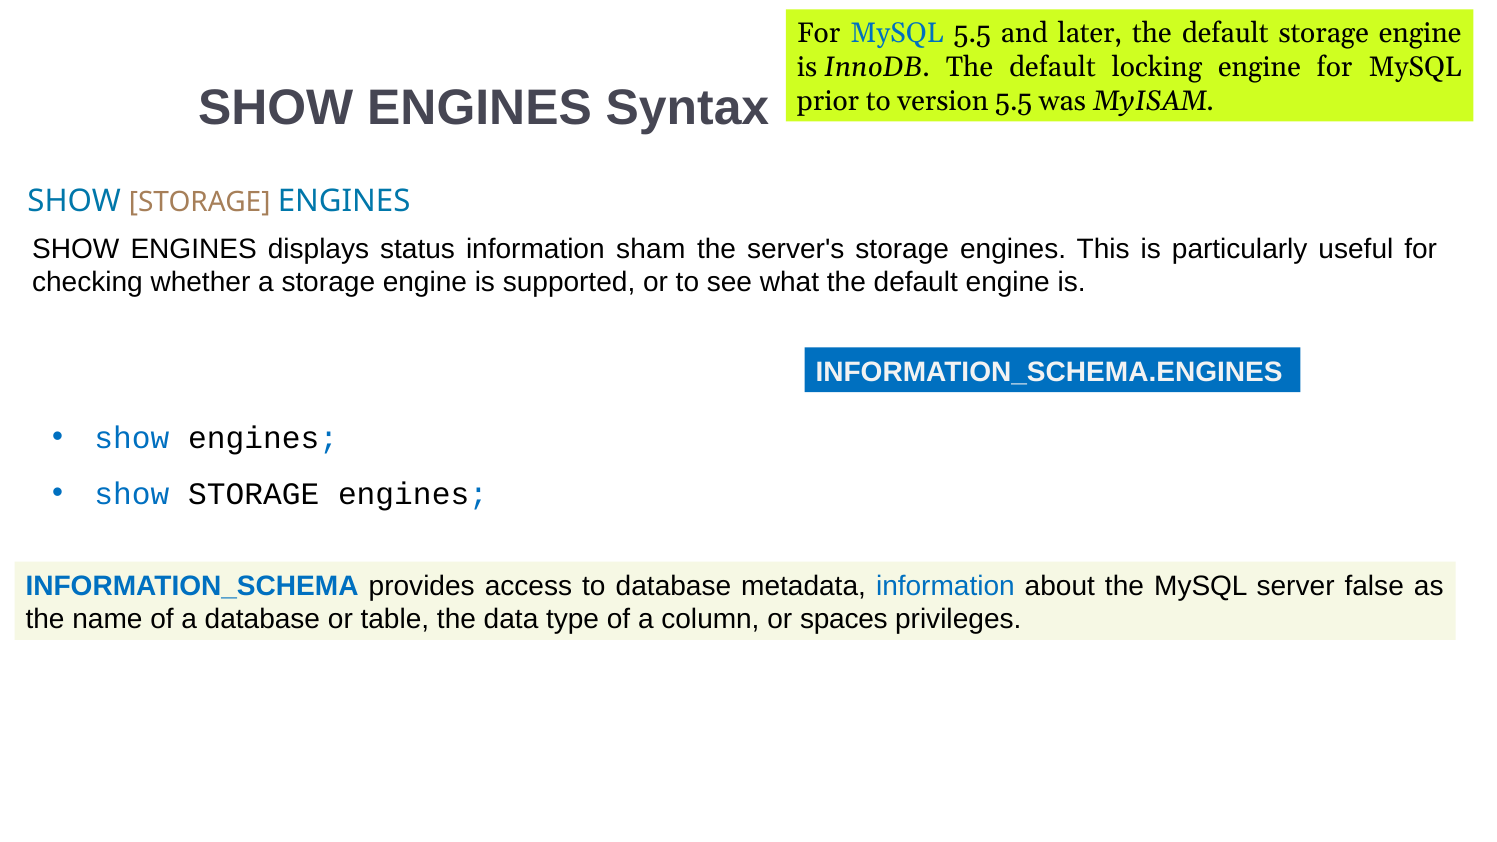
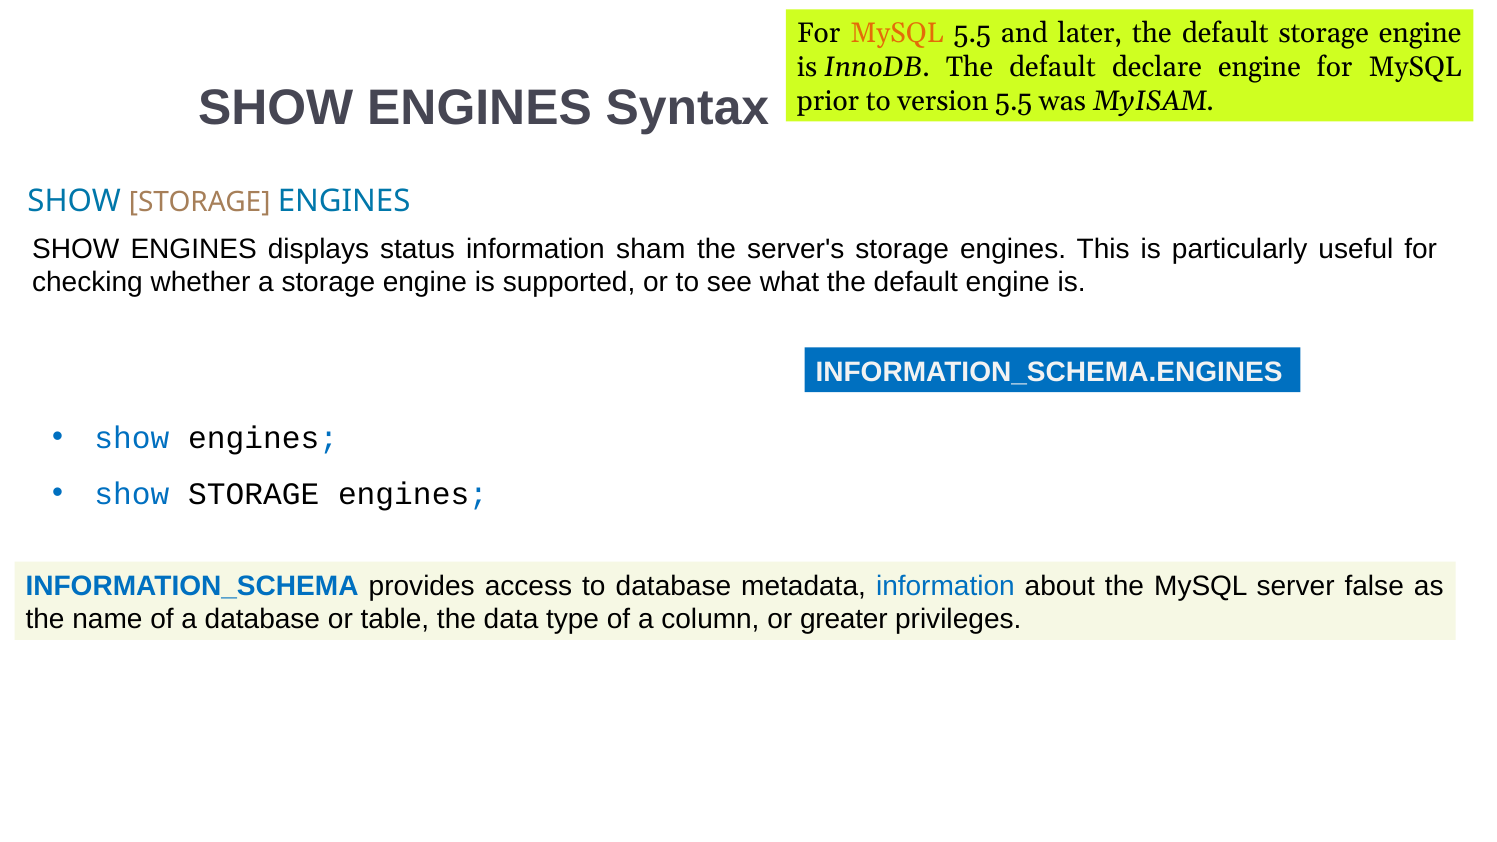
MySQL at (897, 34) colour: blue -> orange
locking: locking -> declare
spaces: spaces -> greater
